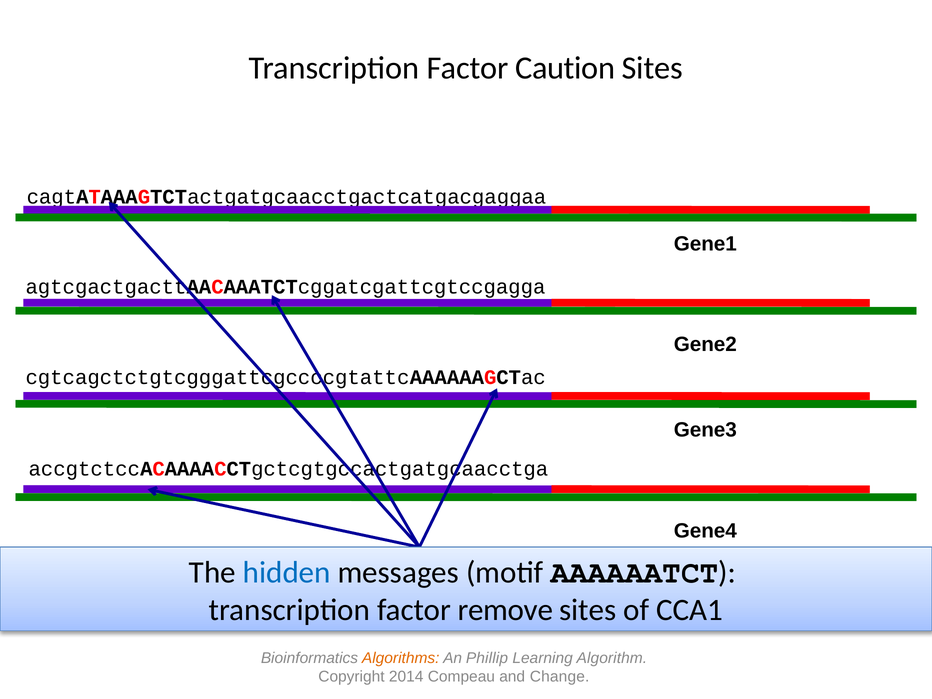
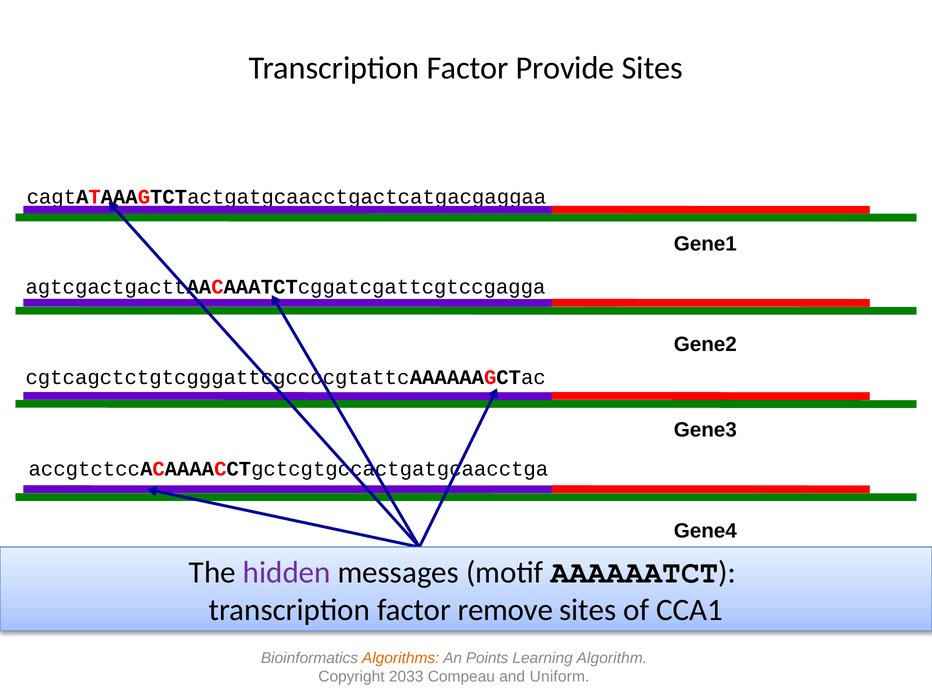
Caution: Caution -> Provide
hidden colour: blue -> purple
Phillip: Phillip -> Points
2014: 2014 -> 2033
Change: Change -> Uniform
